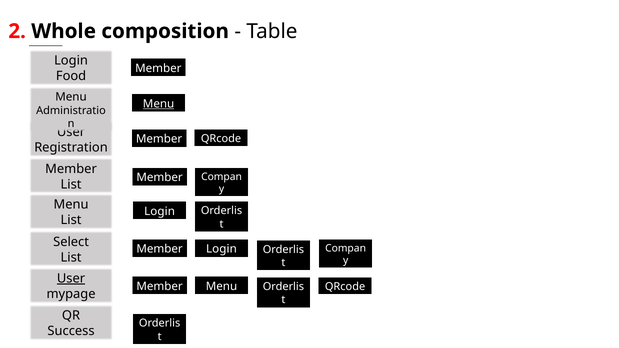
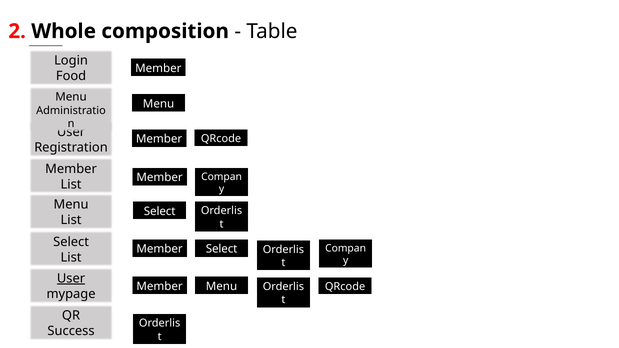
Menu at (159, 104) underline: present -> none
Login at (160, 211): Login -> Select
Member Login: Login -> Select
